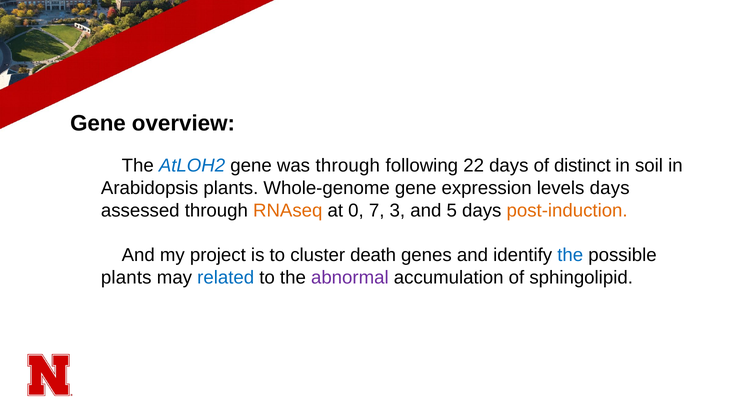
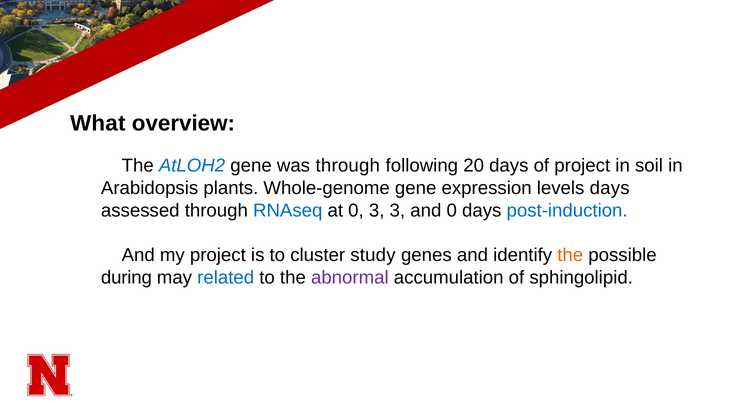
Gene at (98, 124): Gene -> What
22: 22 -> 20
of distinct: distinct -> project
RNAseq colour: orange -> blue
0 7: 7 -> 3
and 5: 5 -> 0
post-induction colour: orange -> blue
death: death -> study
the at (570, 255) colour: blue -> orange
plants at (126, 278): plants -> during
